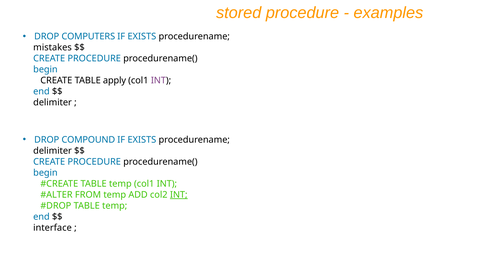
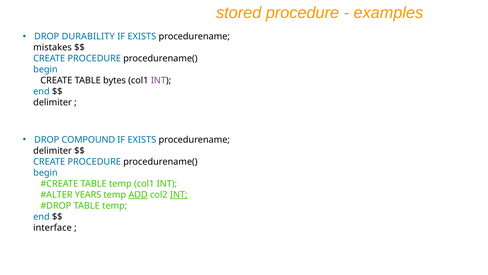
COMPUTERS: COMPUTERS -> DURABILITY
apply: apply -> bytes
FROM: FROM -> YEARS
ADD underline: none -> present
